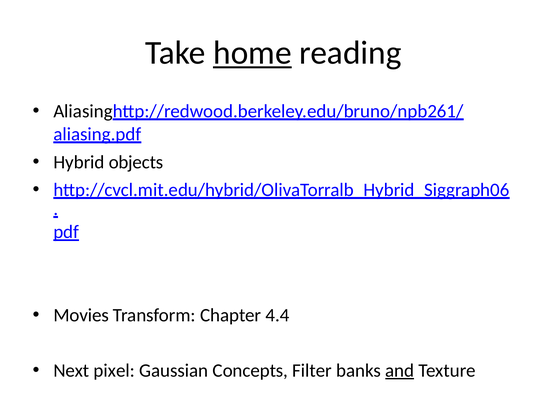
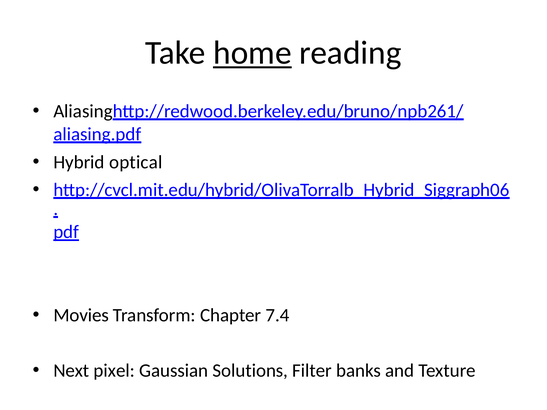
objects: objects -> optical
4.4: 4.4 -> 7.4
Concepts: Concepts -> Solutions
and underline: present -> none
